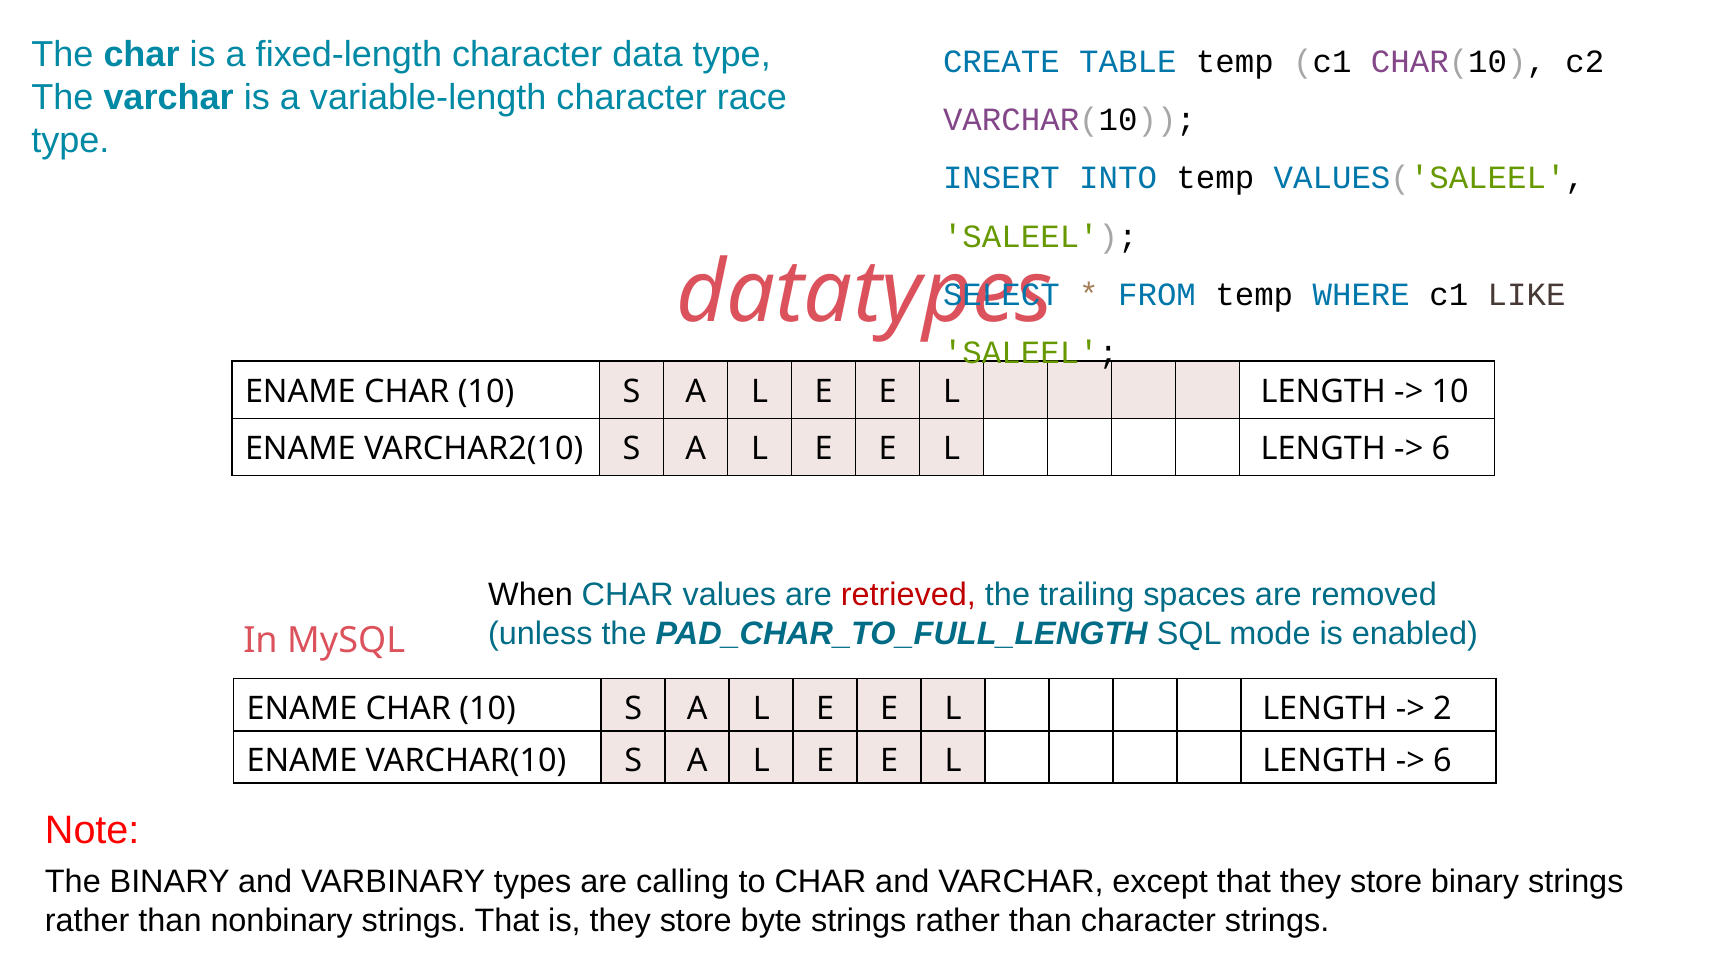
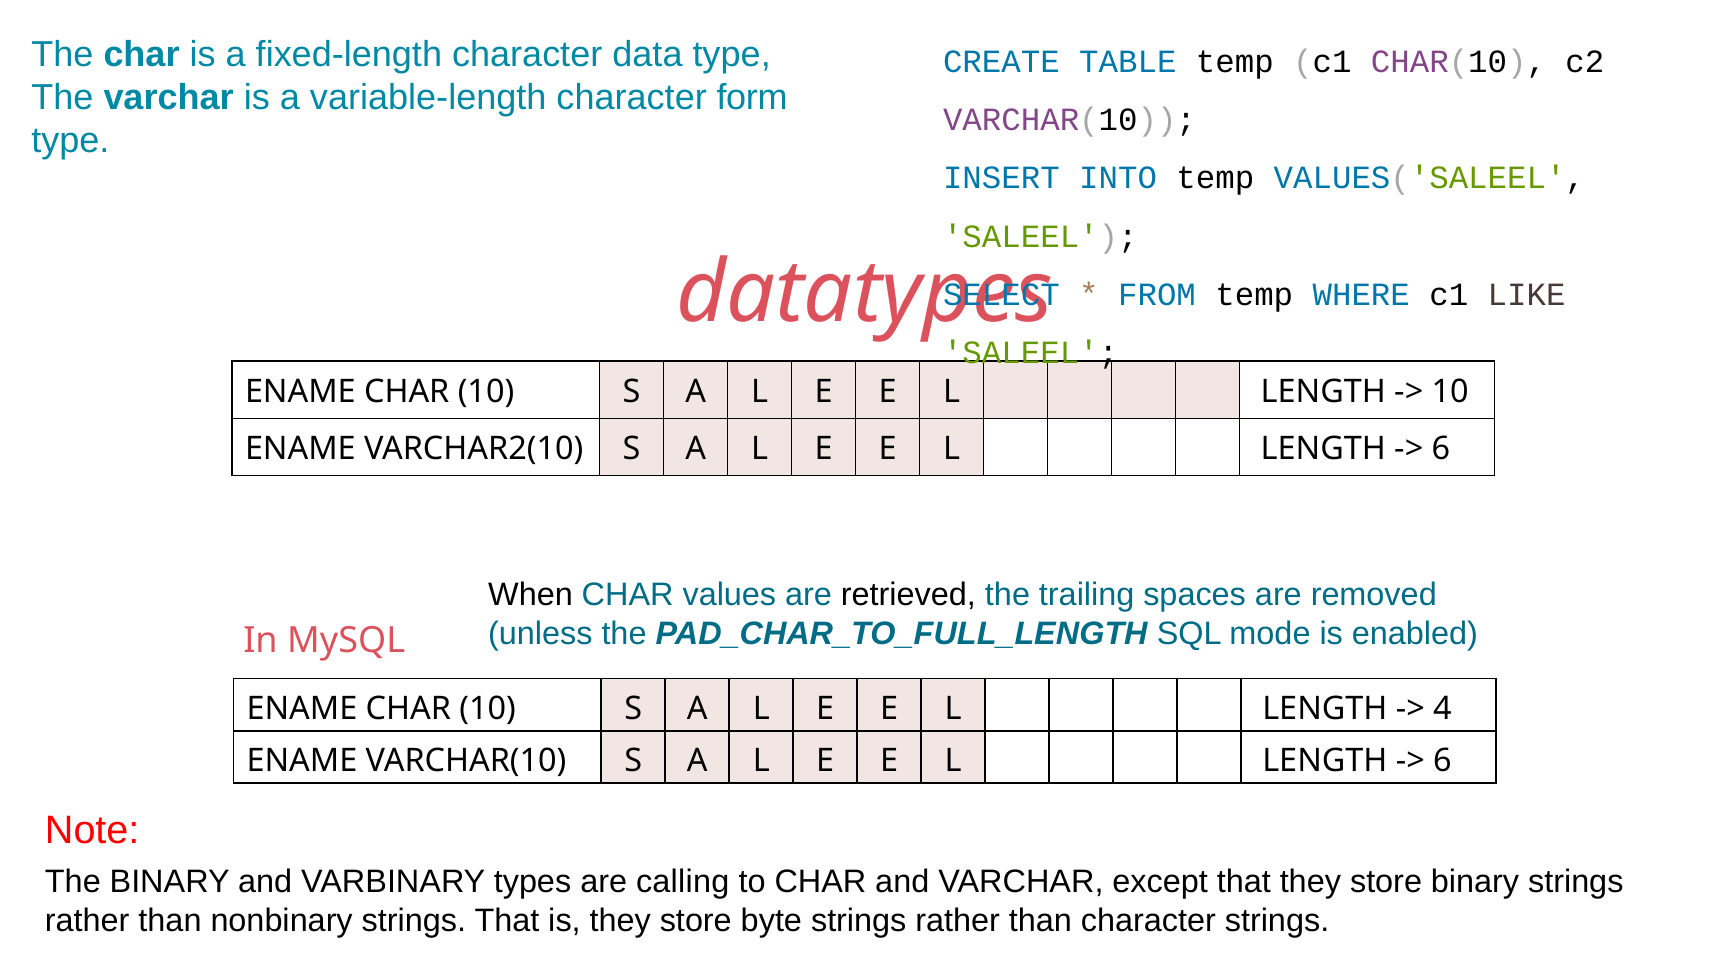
race: race -> form
retrieved colour: red -> black
2: 2 -> 4
